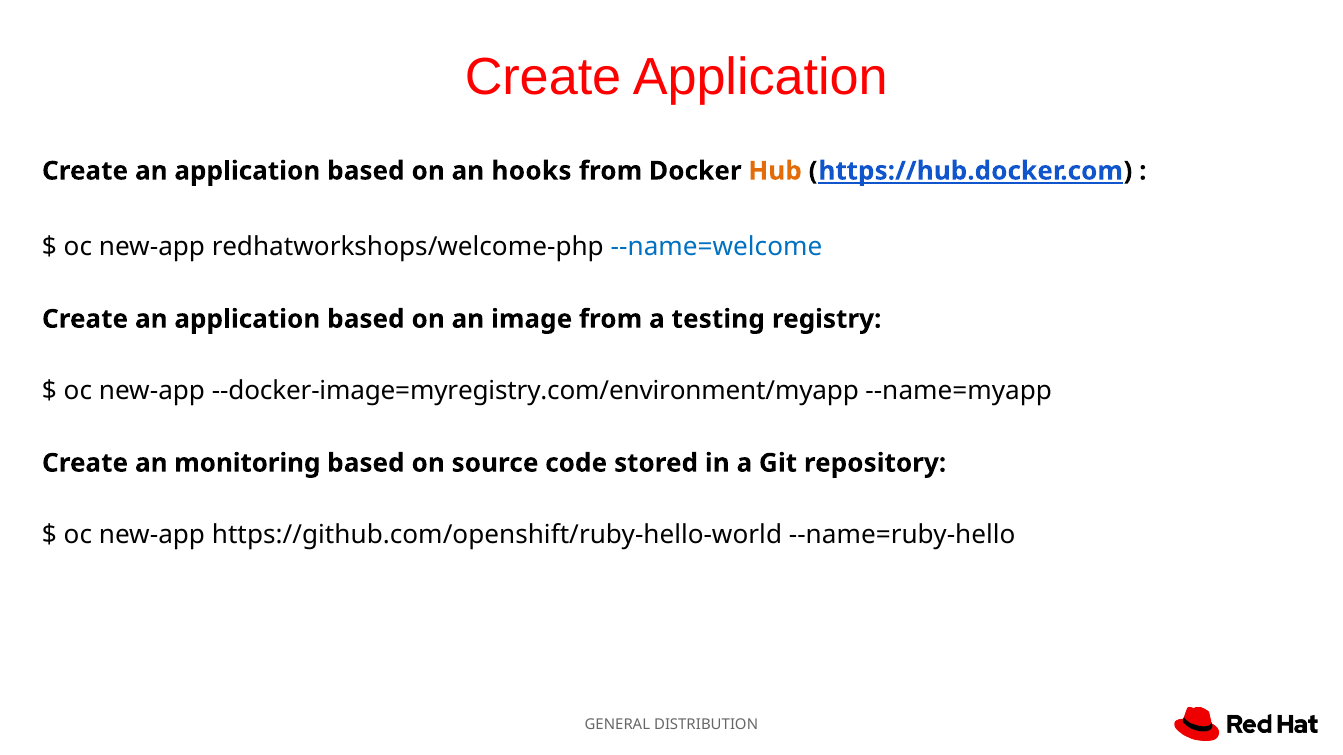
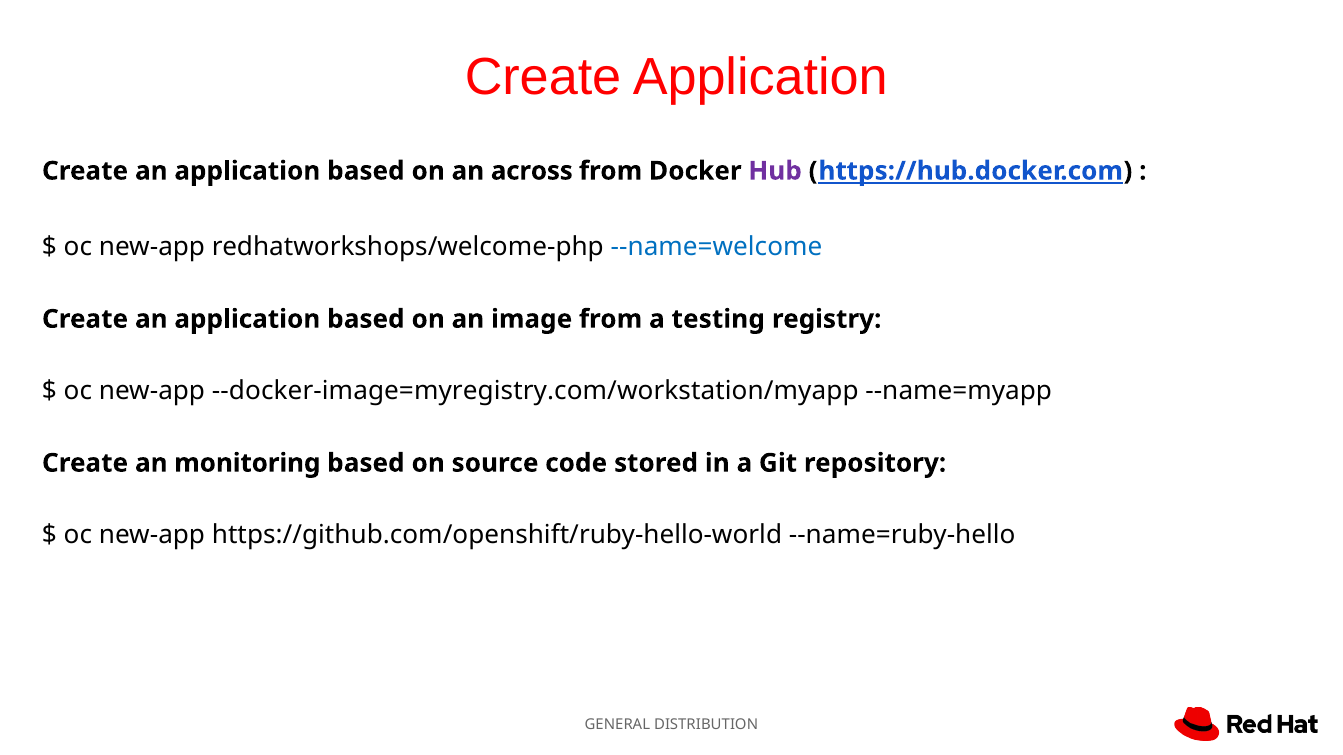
hooks: hooks -> across
Hub colour: orange -> purple
--docker-image=myregistry.com/environment/myapp: --docker-image=myregistry.com/environment/myapp -> --docker-image=myregistry.com/workstation/myapp
